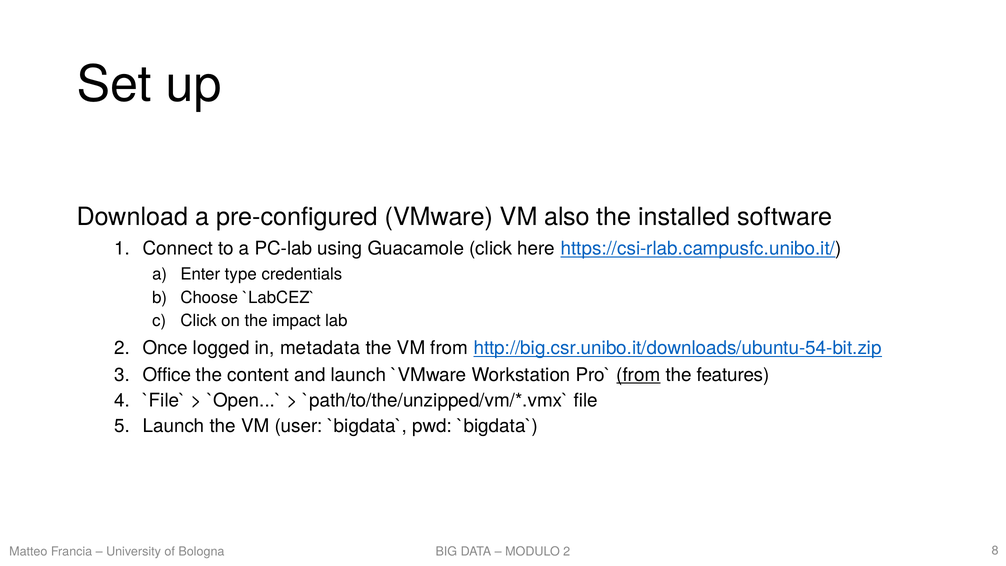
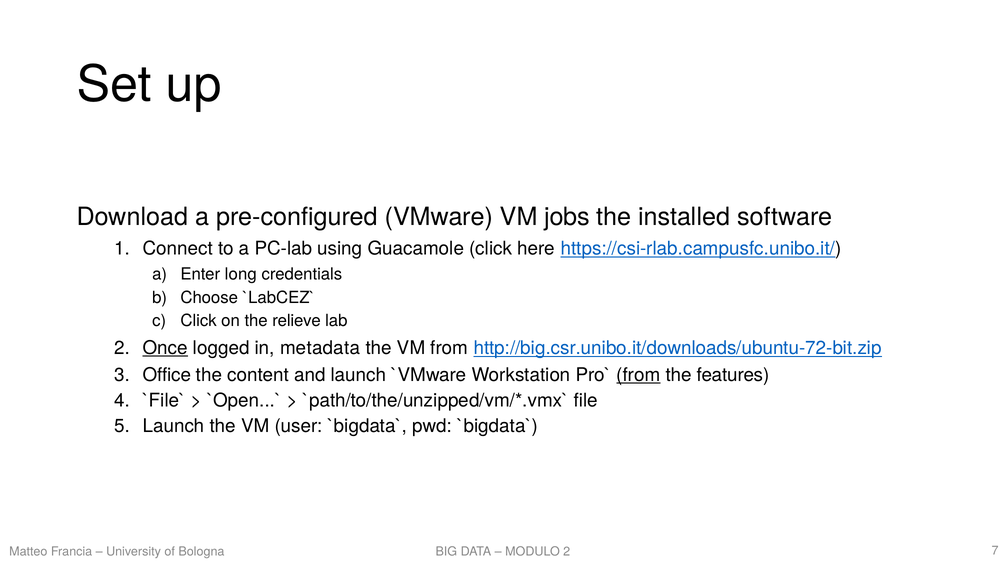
also: also -> jobs
type: type -> long
impact: impact -> relieve
Once underline: none -> present
http://big.csr.unibo.it/downloads/ubuntu-54-bit.zip: http://big.csr.unibo.it/downloads/ubuntu-54-bit.zip -> http://big.csr.unibo.it/downloads/ubuntu-72-bit.zip
8: 8 -> 7
